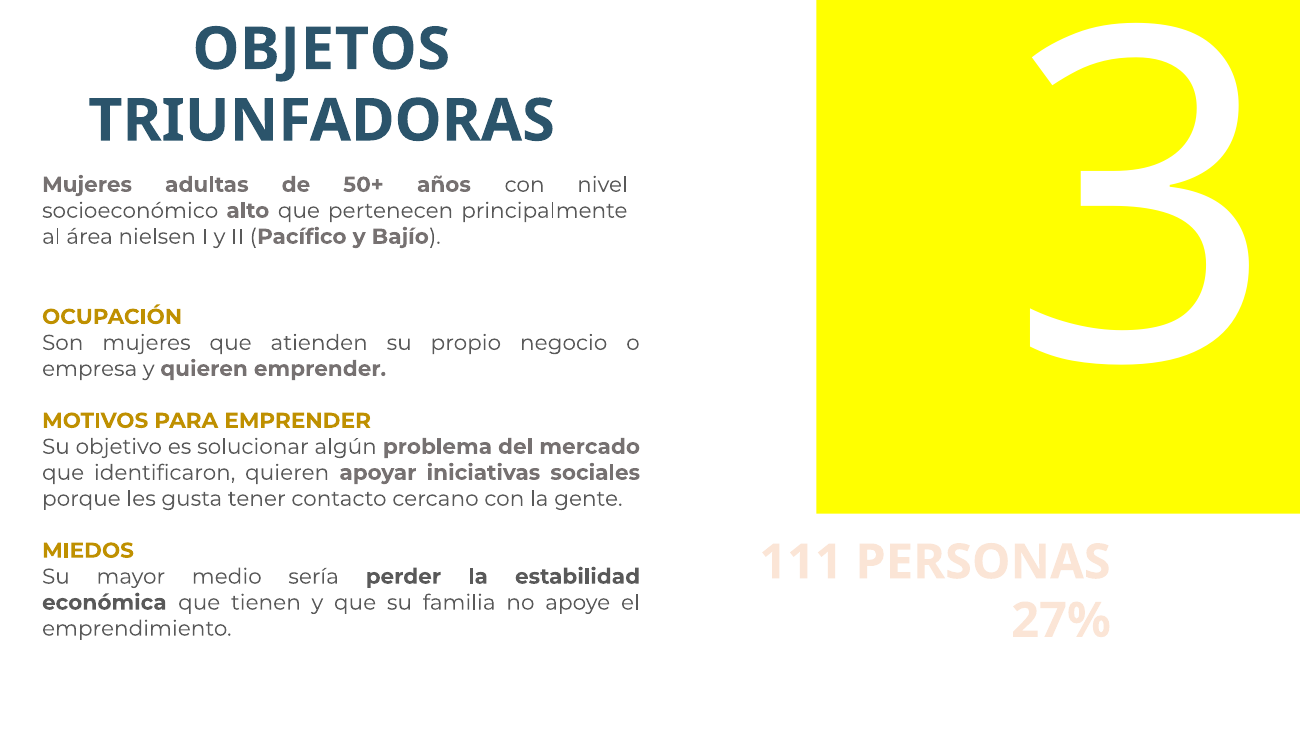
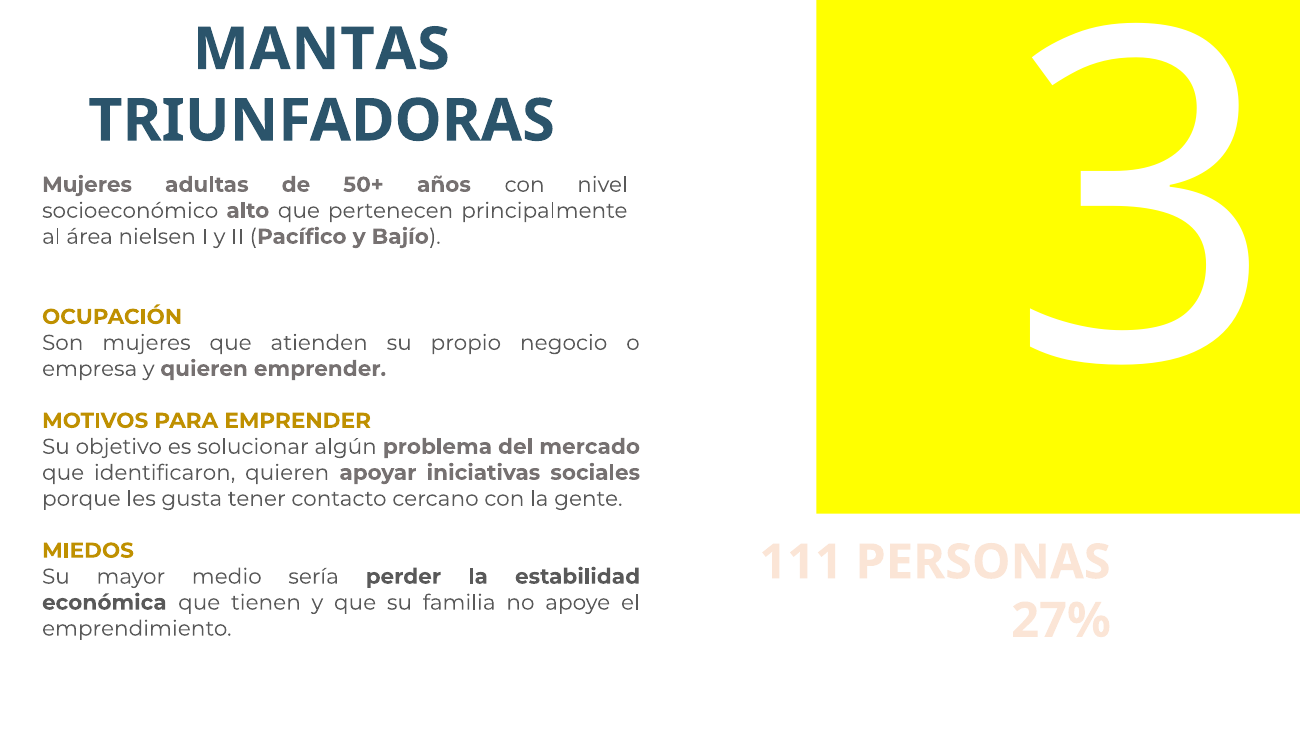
OBJETOS: OBJETOS -> MANTAS
